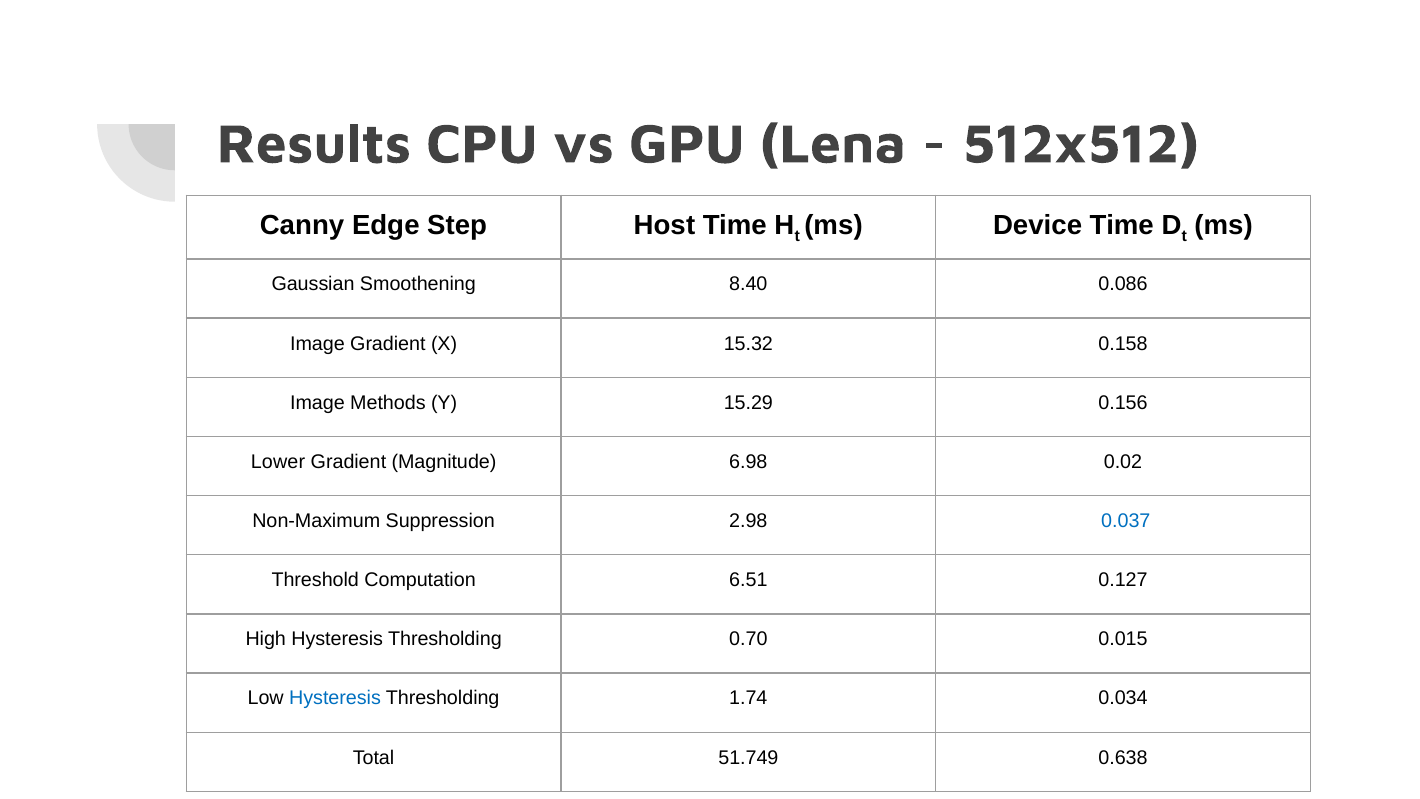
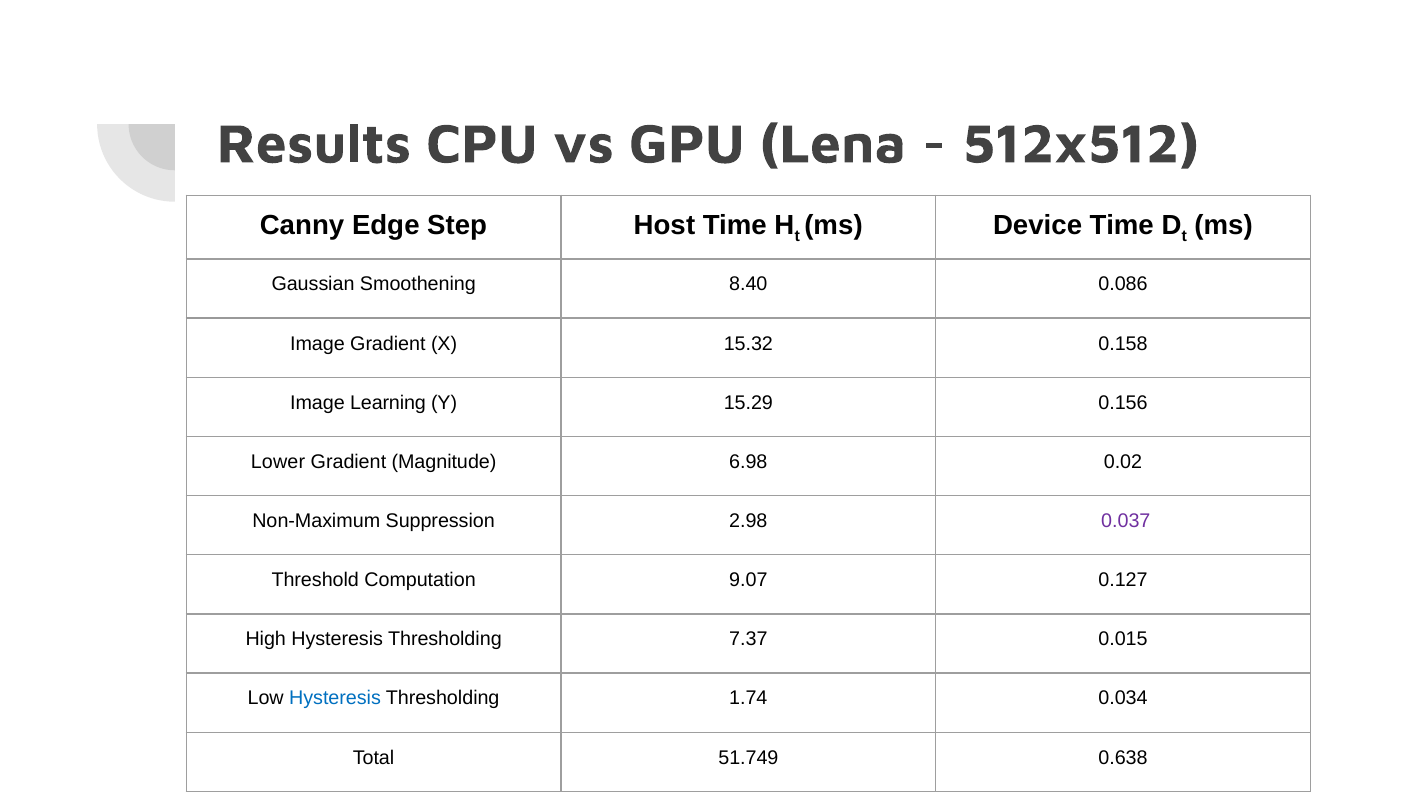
Methods: Methods -> Learning
0.037 colour: blue -> purple
6.51: 6.51 -> 9.07
0.70: 0.70 -> 7.37
